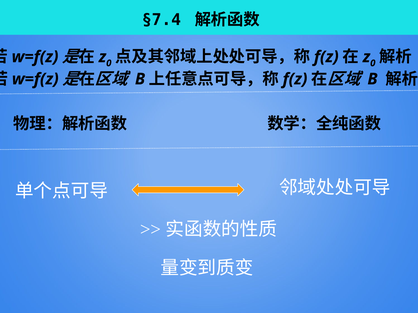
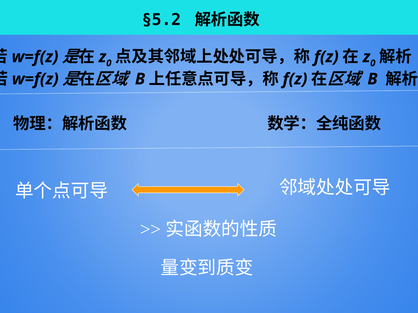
§7.4: §7.4 -> §5.2
